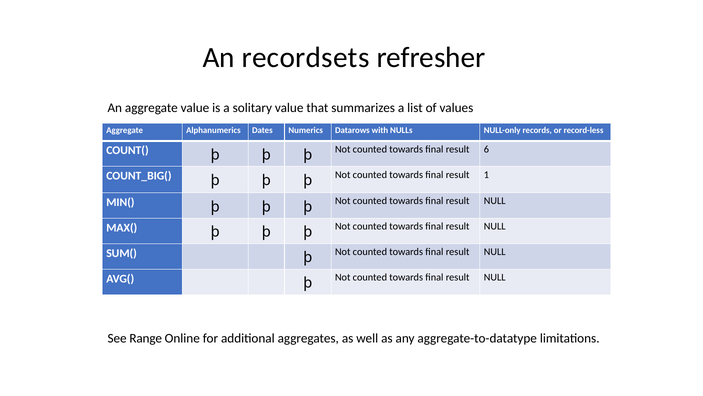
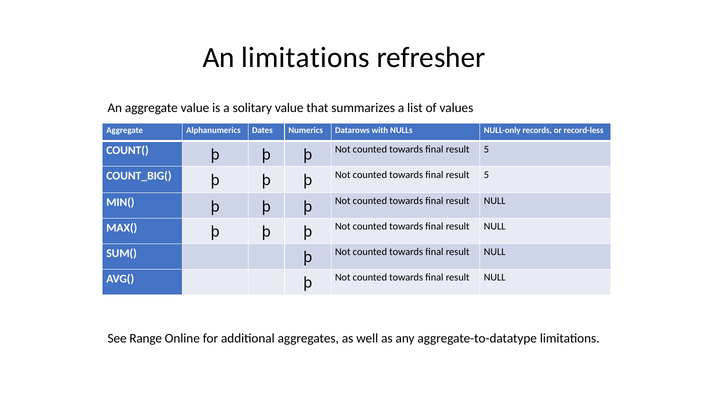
An recordsets: recordsets -> limitations
6 at (486, 149): 6 -> 5
1 at (486, 174): 1 -> 5
